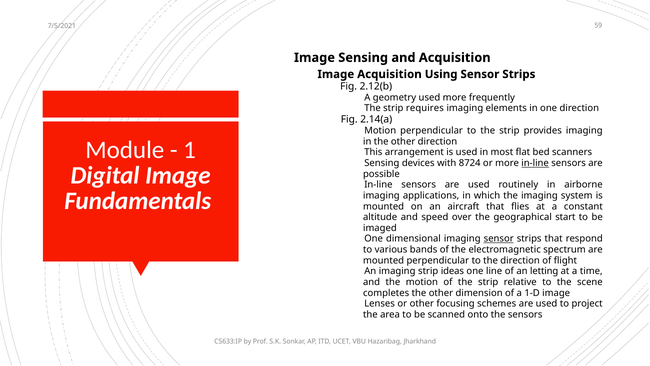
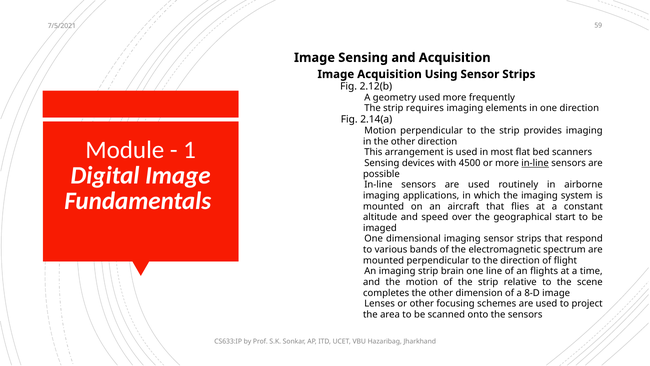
8724: 8724 -> 4500
sensor at (499, 239) underline: present -> none
ideas: ideas -> brain
letting: letting -> flights
1-D: 1-D -> 8-D
